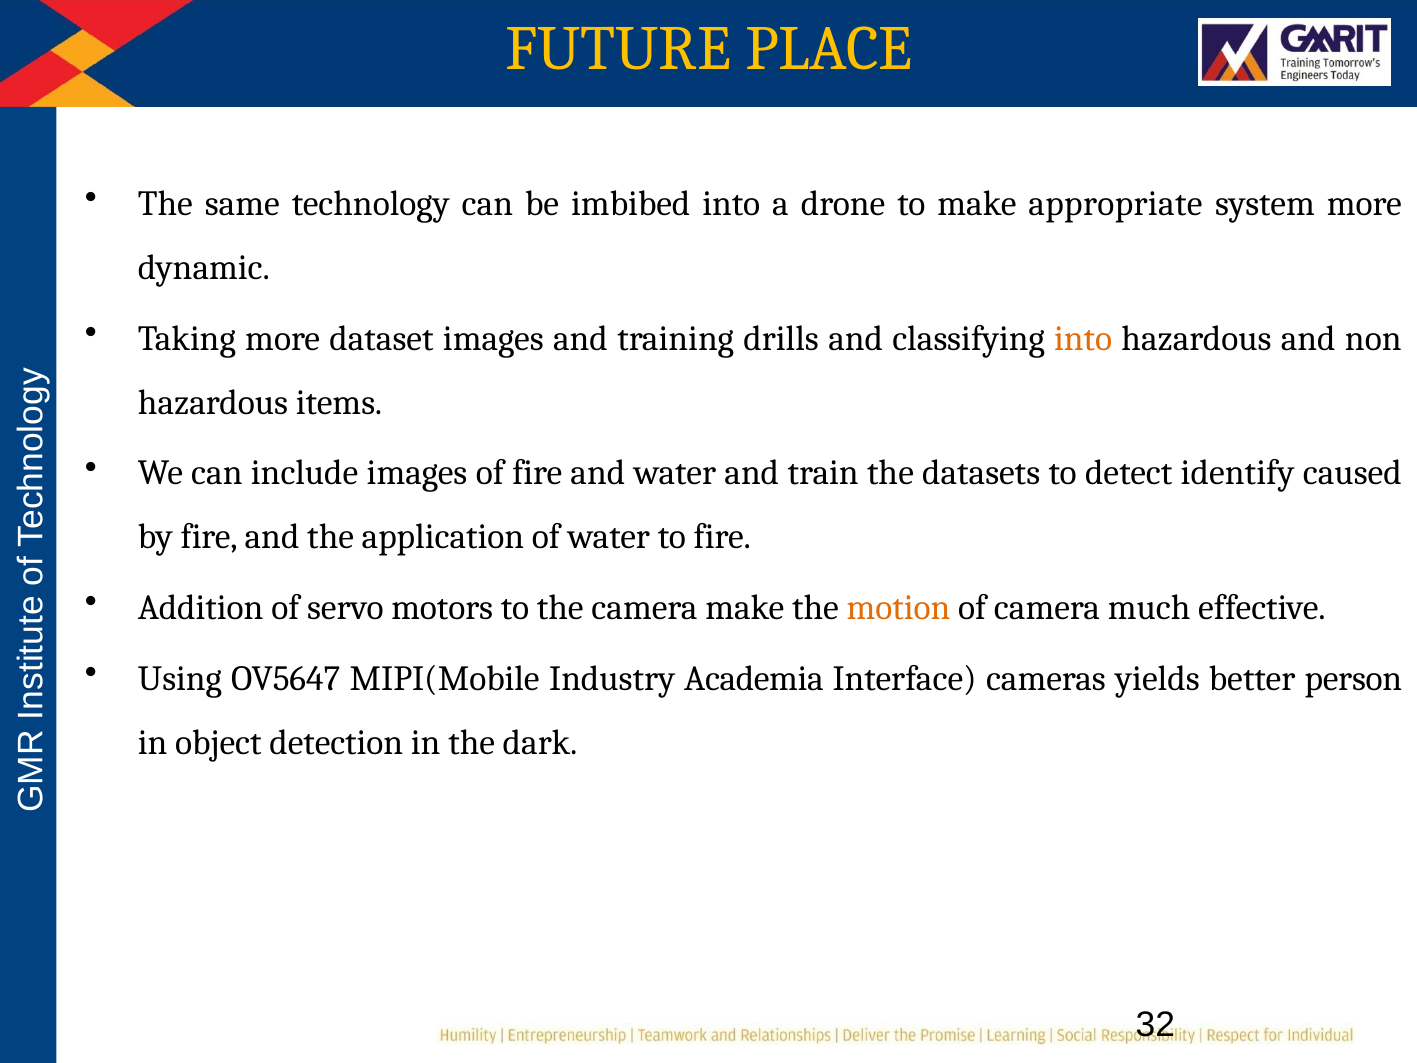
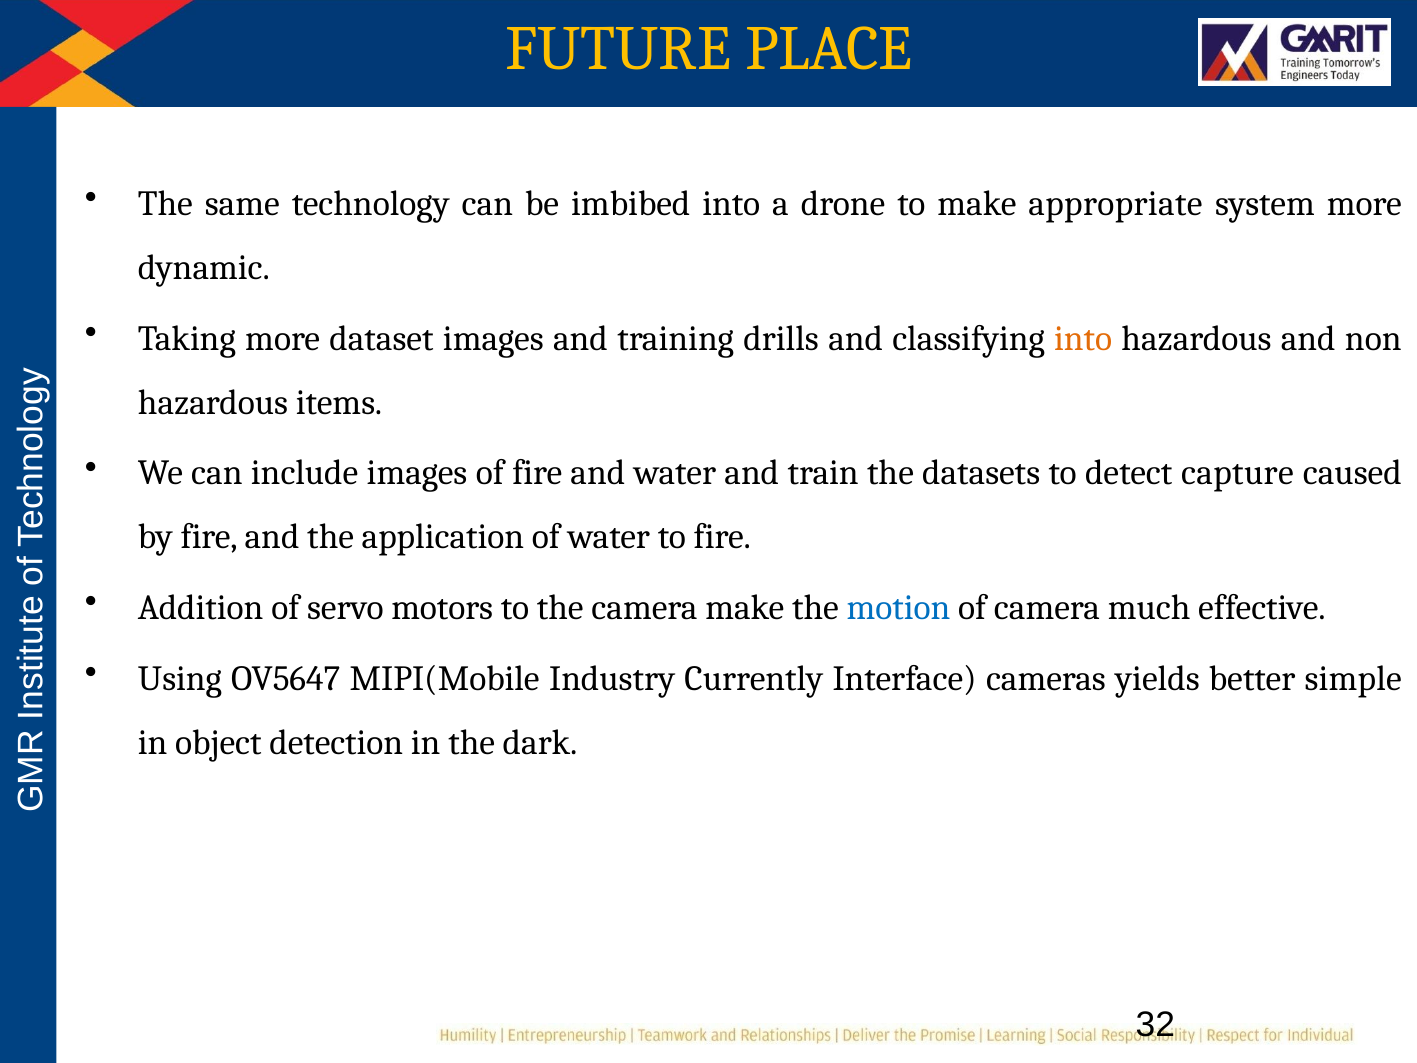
identify: identify -> capture
motion colour: orange -> blue
Academia: Academia -> Currently
person: person -> simple
